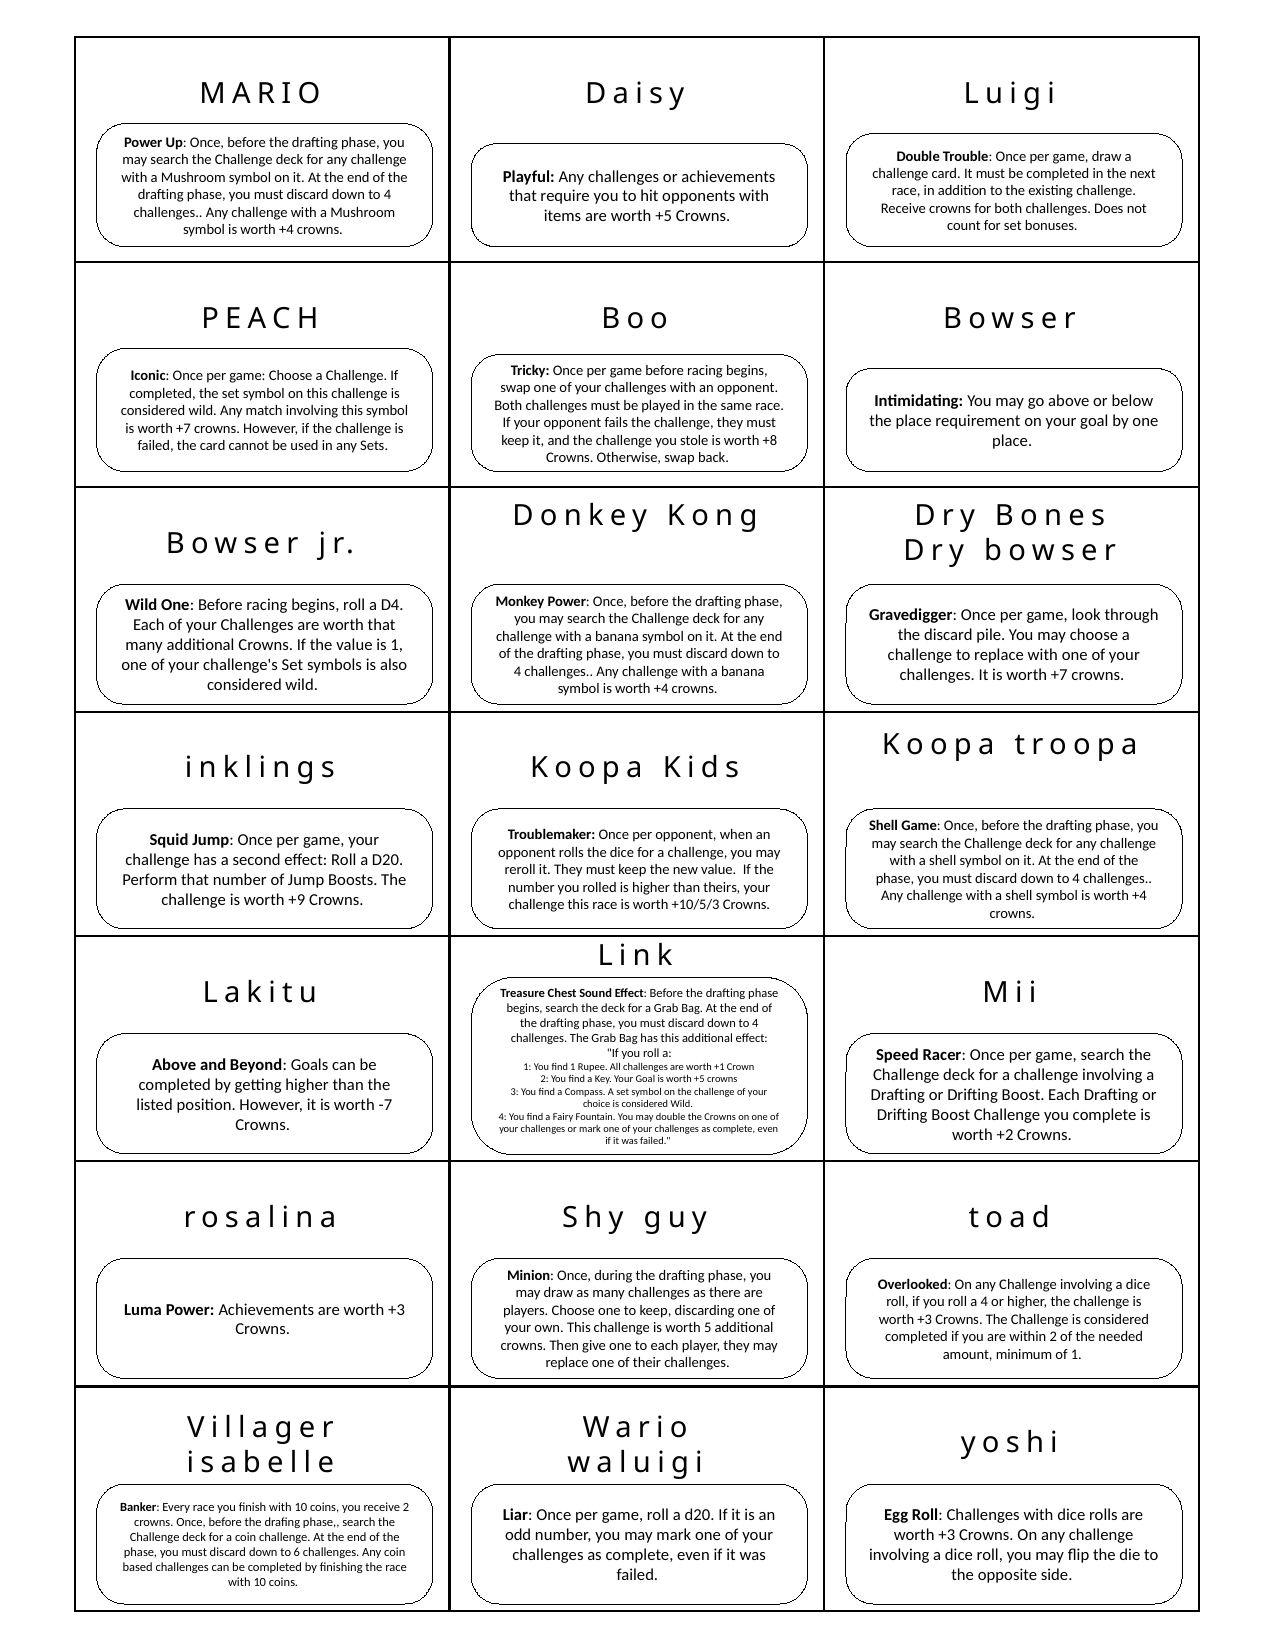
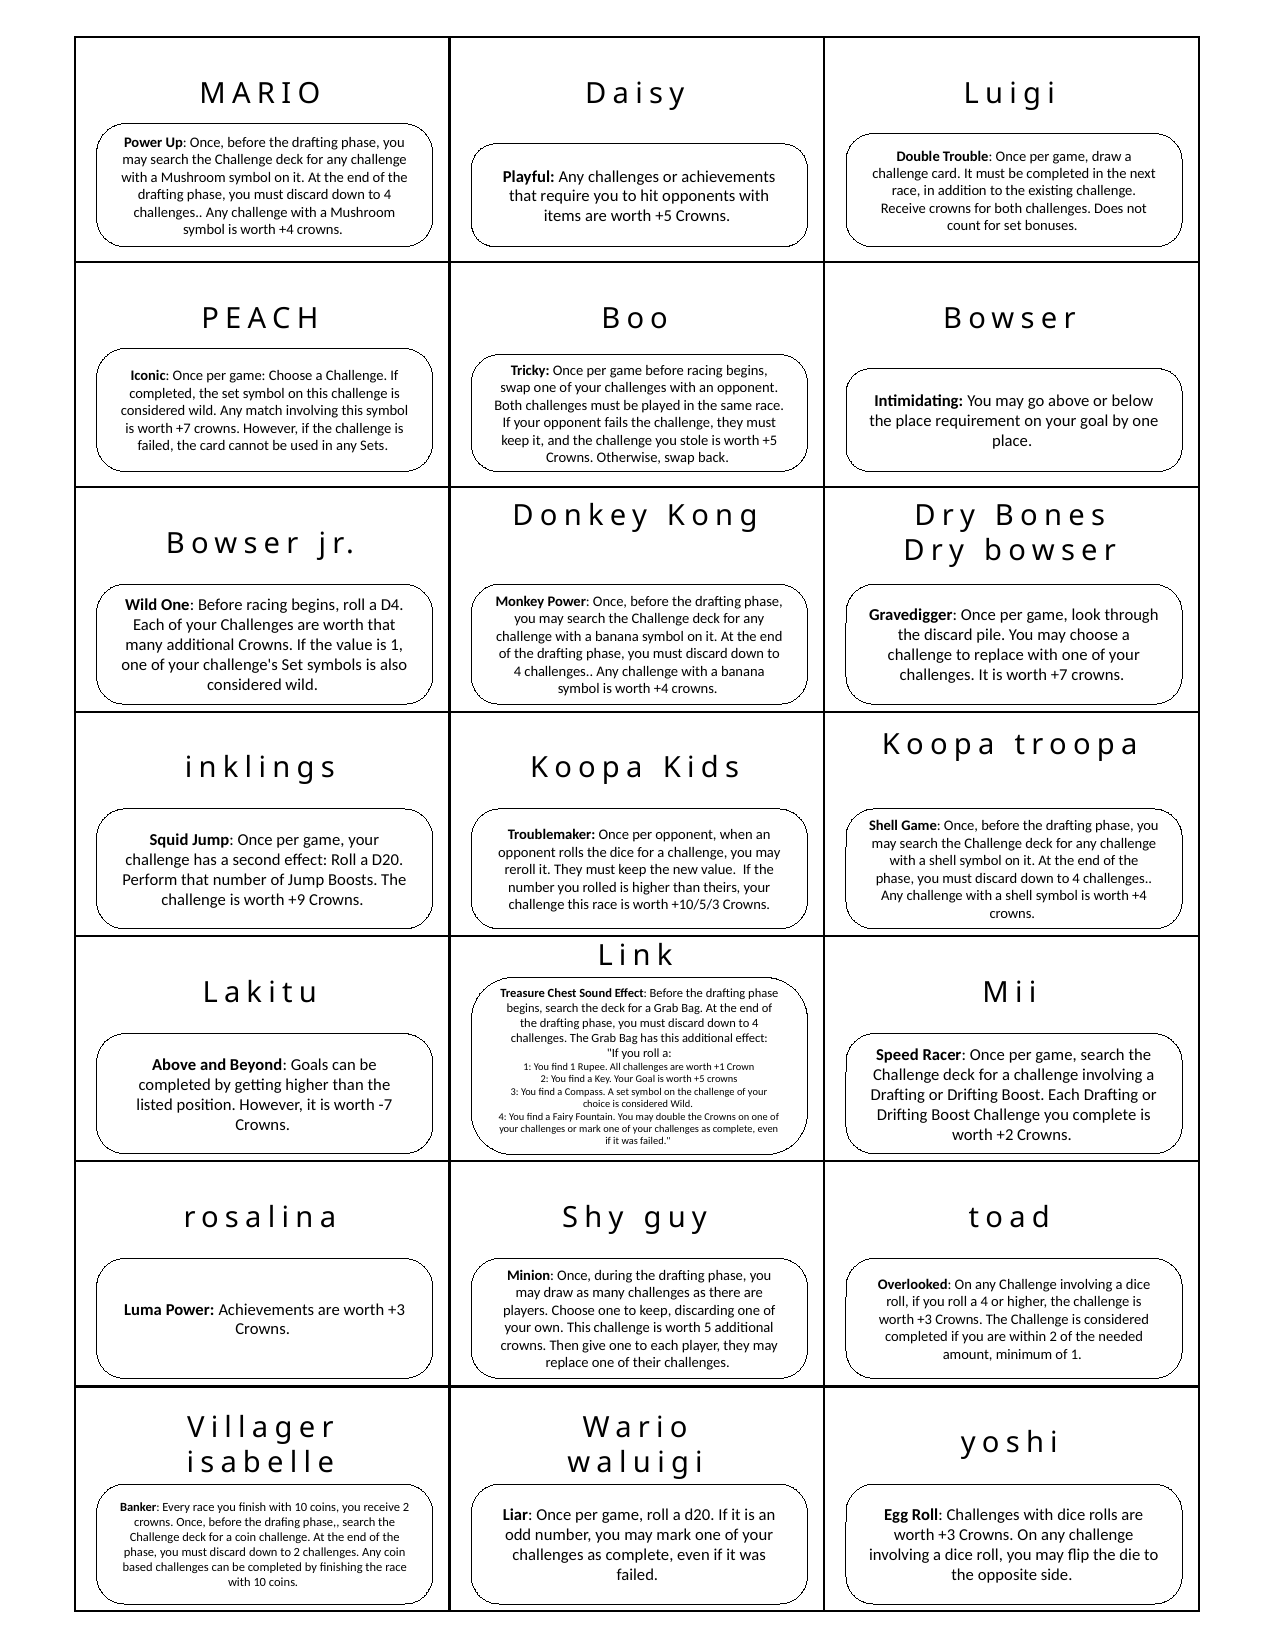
stole is worth +8: +8 -> +5
to 6: 6 -> 2
